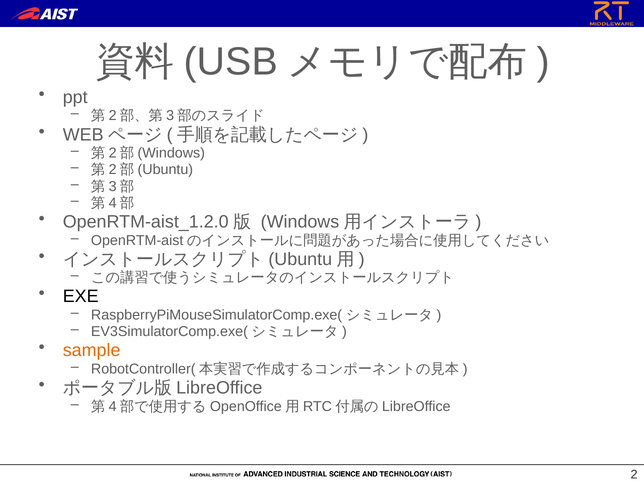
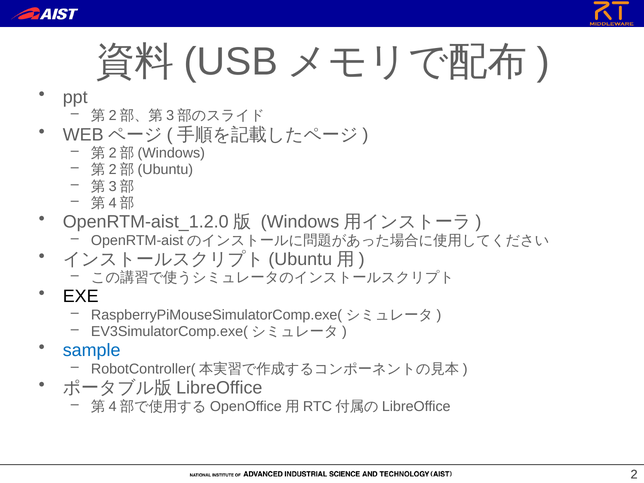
sample colour: orange -> blue
